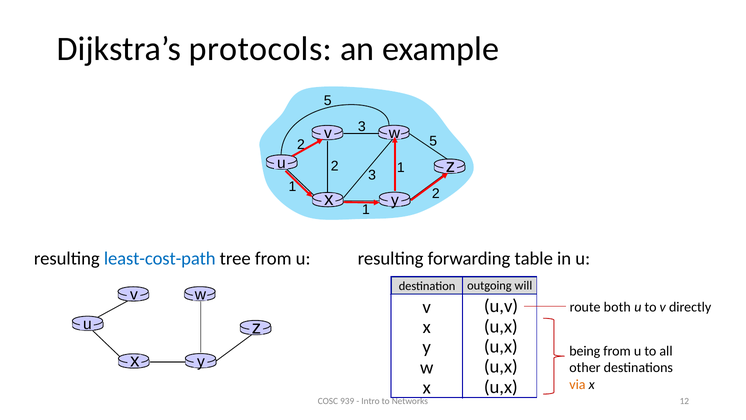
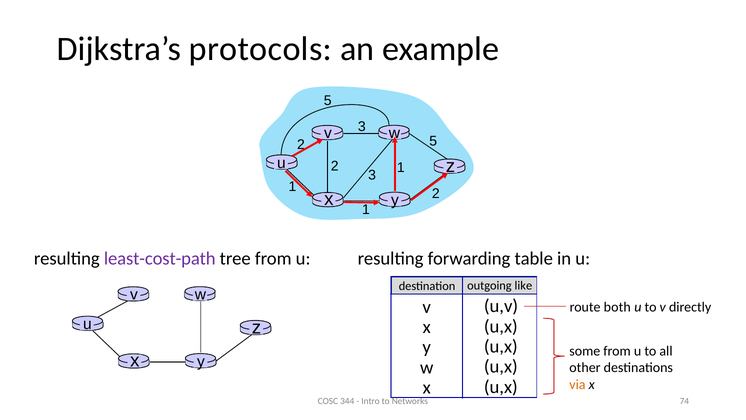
least-cost-path colour: blue -> purple
will: will -> like
being: being -> some
939: 939 -> 344
12: 12 -> 74
